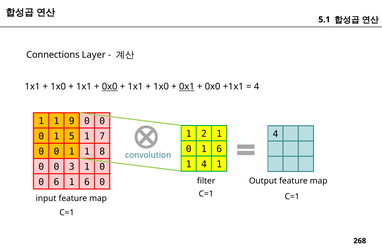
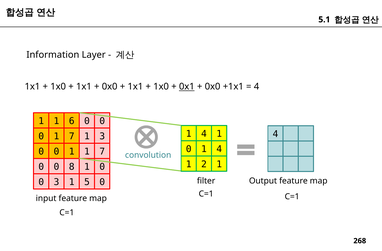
Connections: Connections -> Information
0x0 at (110, 87) underline: present -> none
9: 9 -> 6
2 at (204, 134): 2 -> 4
0 1 5: 5 -> 7
1 7: 7 -> 3
0 1 6: 6 -> 4
1 1 8: 8 -> 7
4 at (204, 164): 4 -> 2
3: 3 -> 8
0 6: 6 -> 3
6 at (87, 182): 6 -> 5
